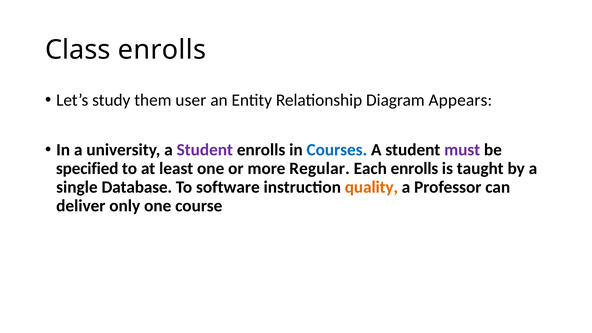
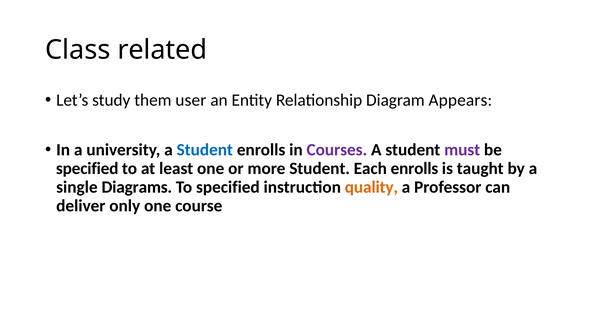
Class enrolls: enrolls -> related
Student at (205, 150) colour: purple -> blue
Courses colour: blue -> purple
more Regular: Regular -> Student
Database: Database -> Diagrams
To software: software -> specified
